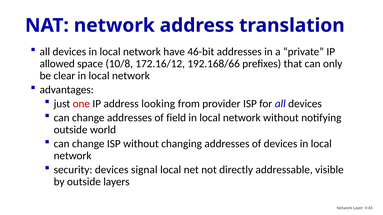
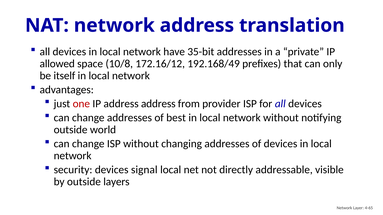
46-bit: 46-bit -> 35-bit
192.168/66: 192.168/66 -> 192.168/49
clear: clear -> itself
address looking: looking -> address
field: field -> best
